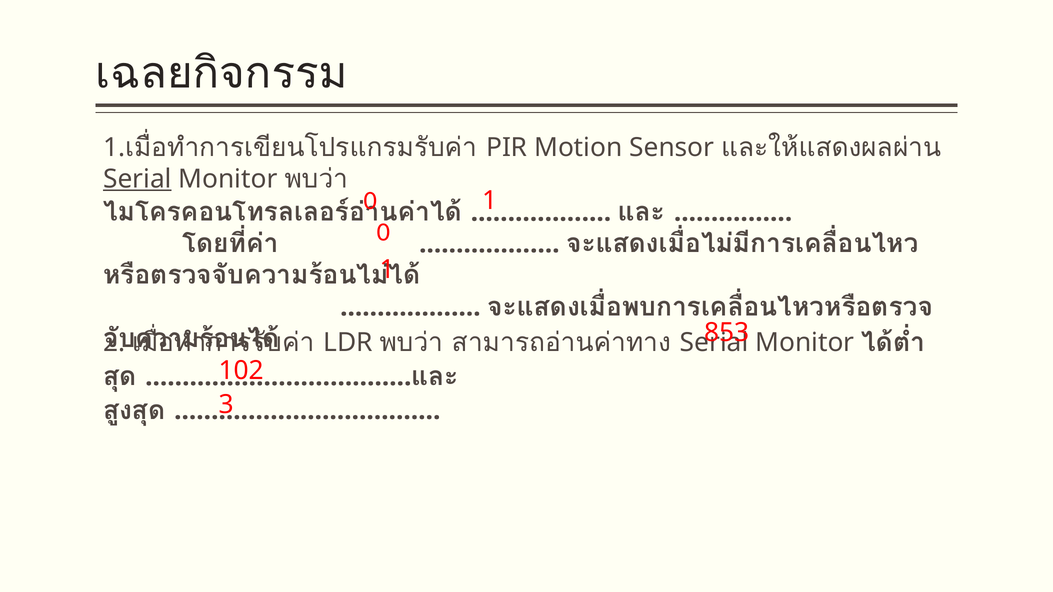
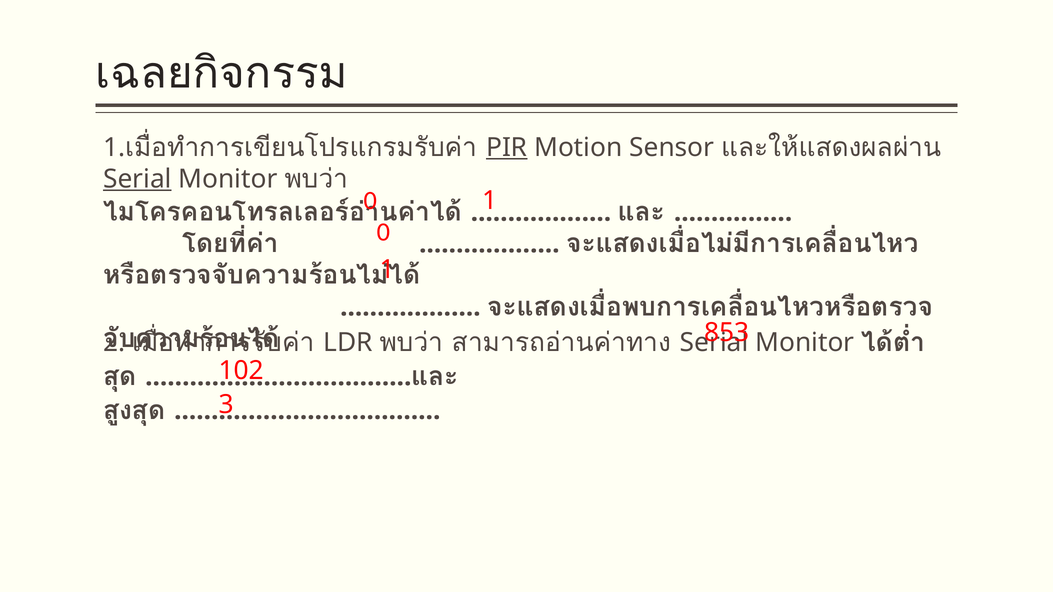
PIR underline: none -> present
